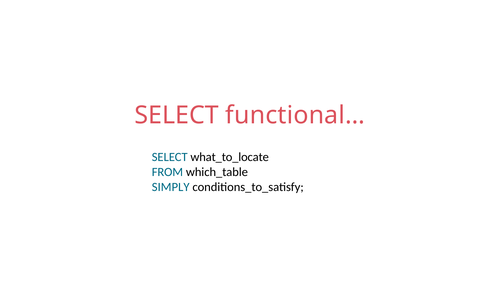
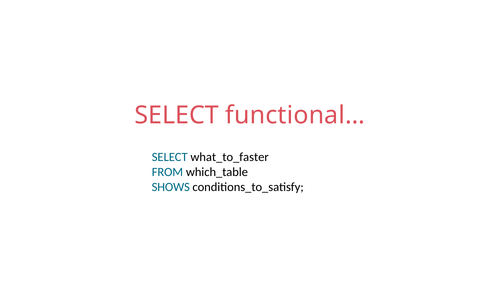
what_to_locate: what_to_locate -> what_to_faster
SIMPLY: SIMPLY -> SHOWS
